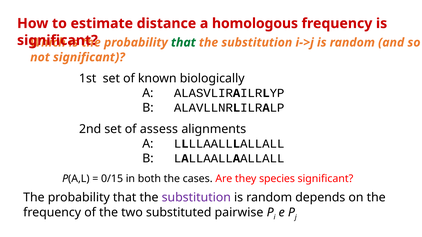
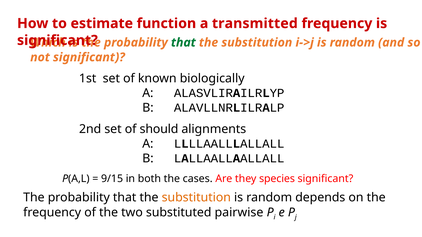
distance: distance -> function
homologous: homologous -> transmitted
assess: assess -> should
0/15: 0/15 -> 9/15
substitution at (196, 198) colour: purple -> orange
